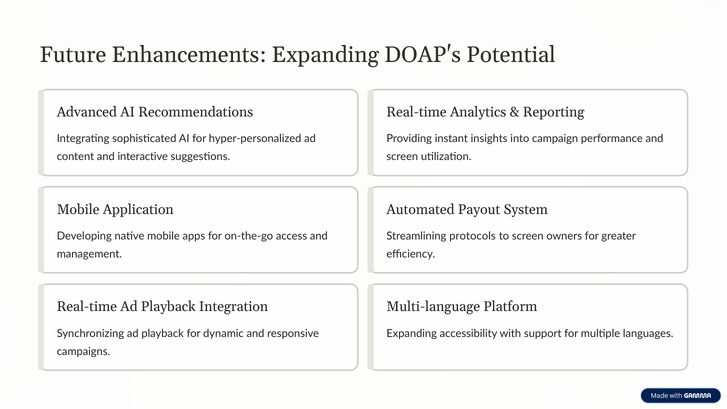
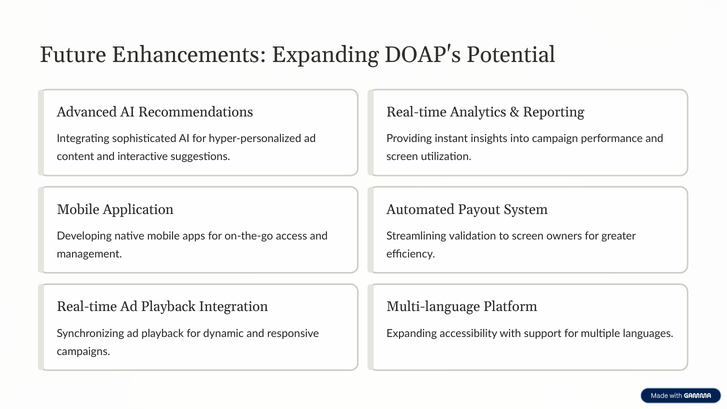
protocols: protocols -> validation
